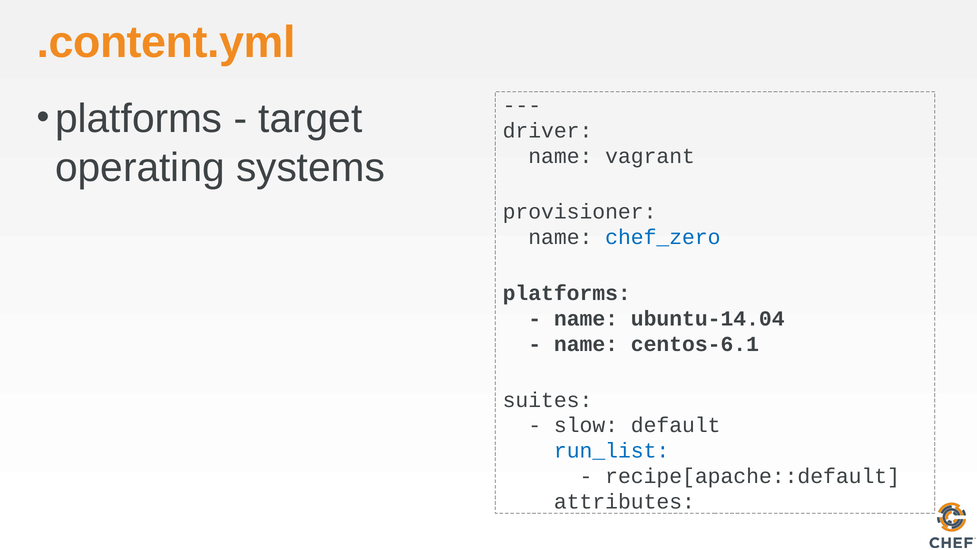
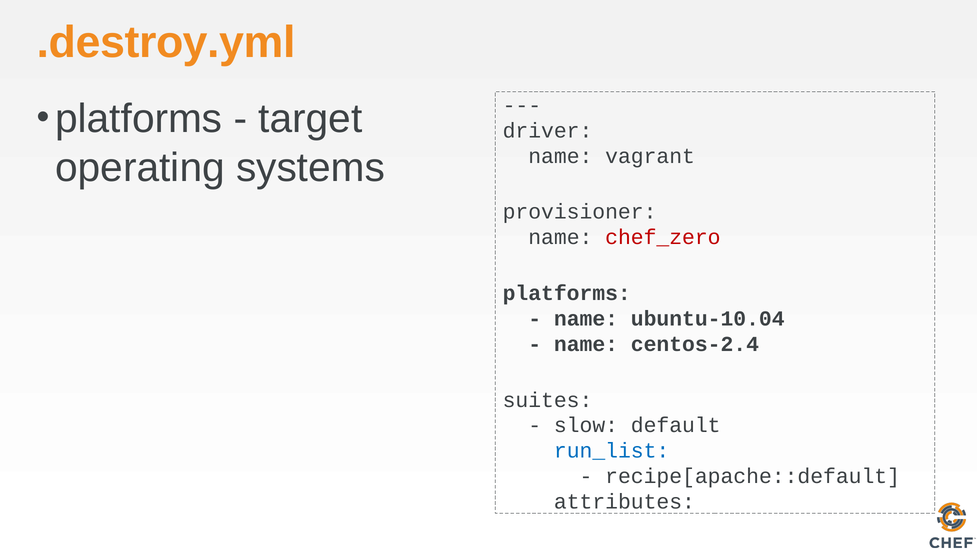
.content.yml: .content.yml -> .destroy.yml
chef_zero colour: blue -> red
ubuntu-14.04: ubuntu-14.04 -> ubuntu-10.04
centos-6.1: centos-6.1 -> centos-2.4
